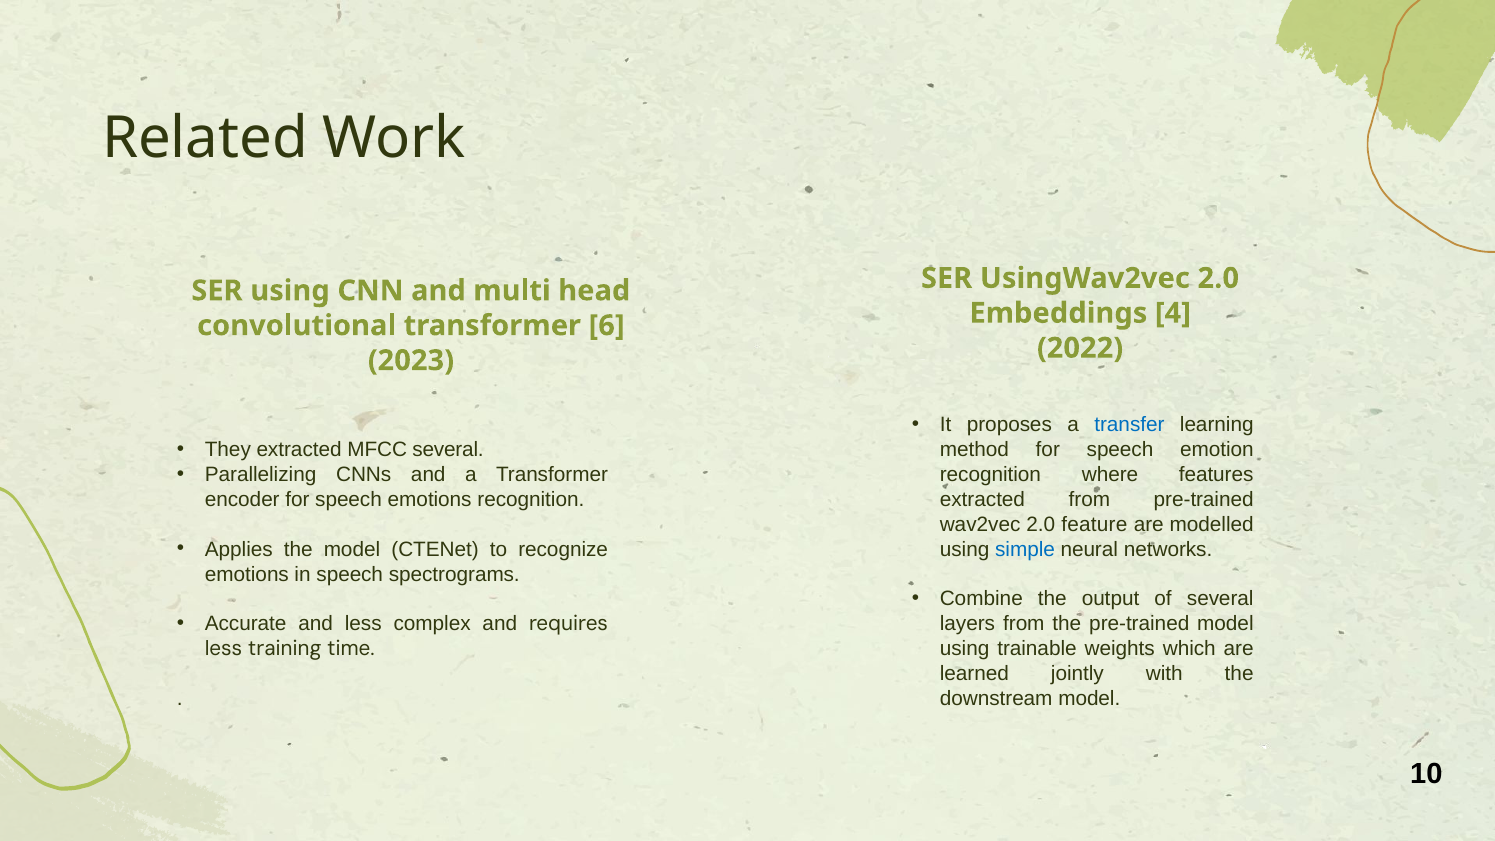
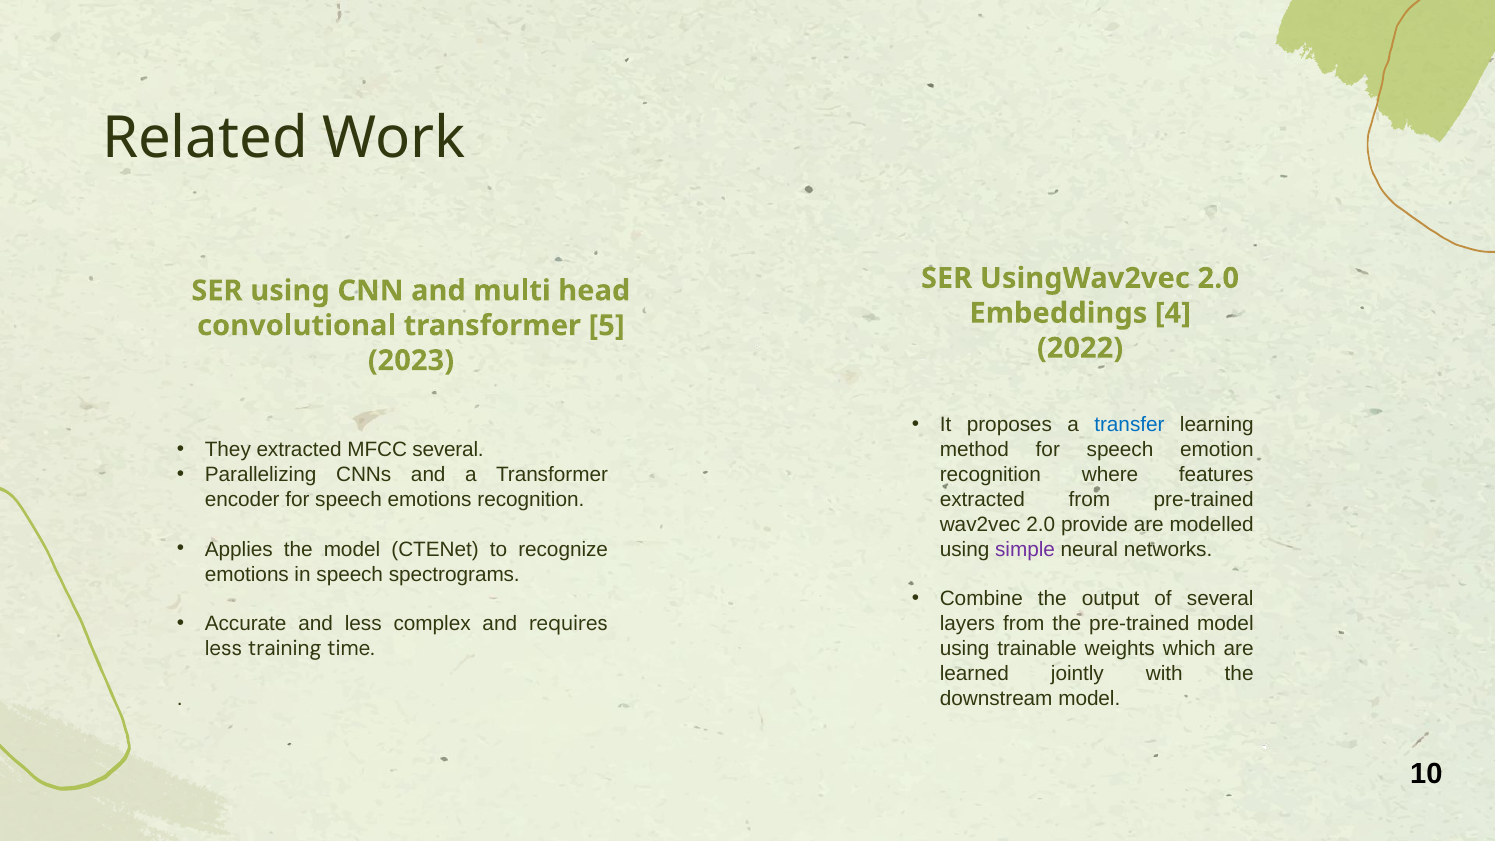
6: 6 -> 5
feature: feature -> provide
simple colour: blue -> purple
